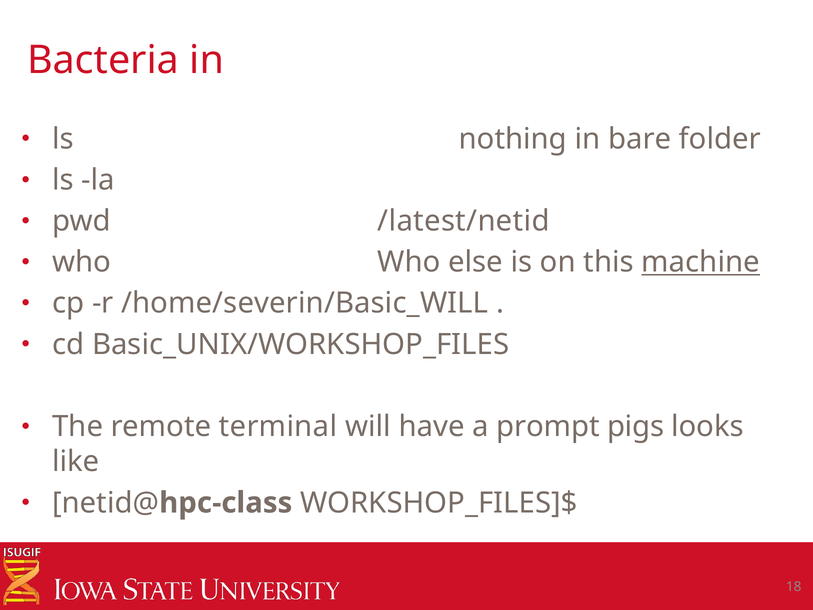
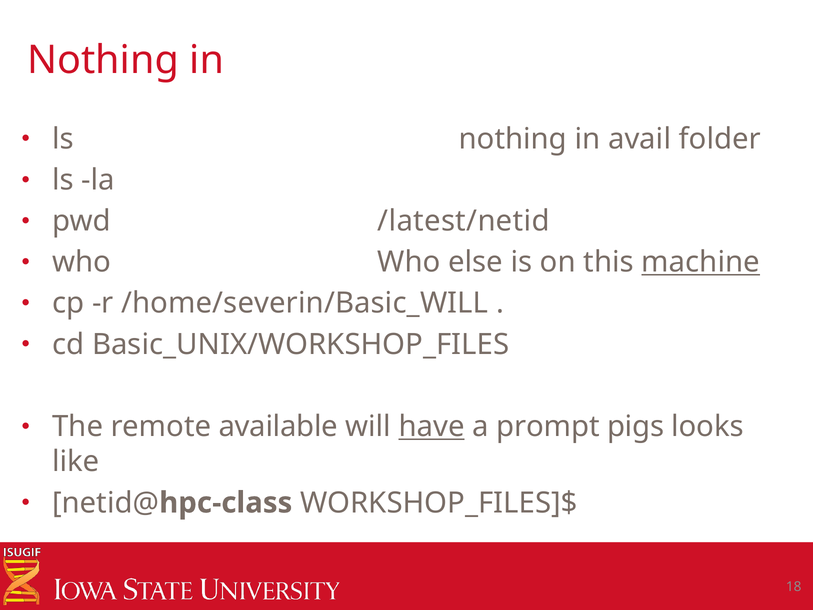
Bacteria at (103, 60): Bacteria -> Nothing
bare: bare -> avail
terminal: terminal -> available
have underline: none -> present
